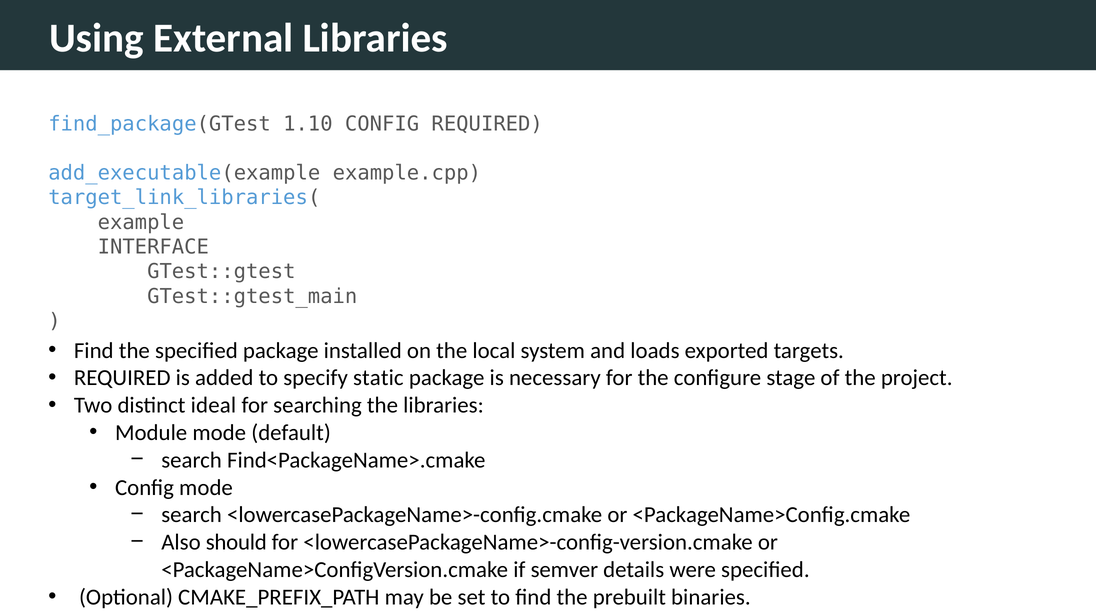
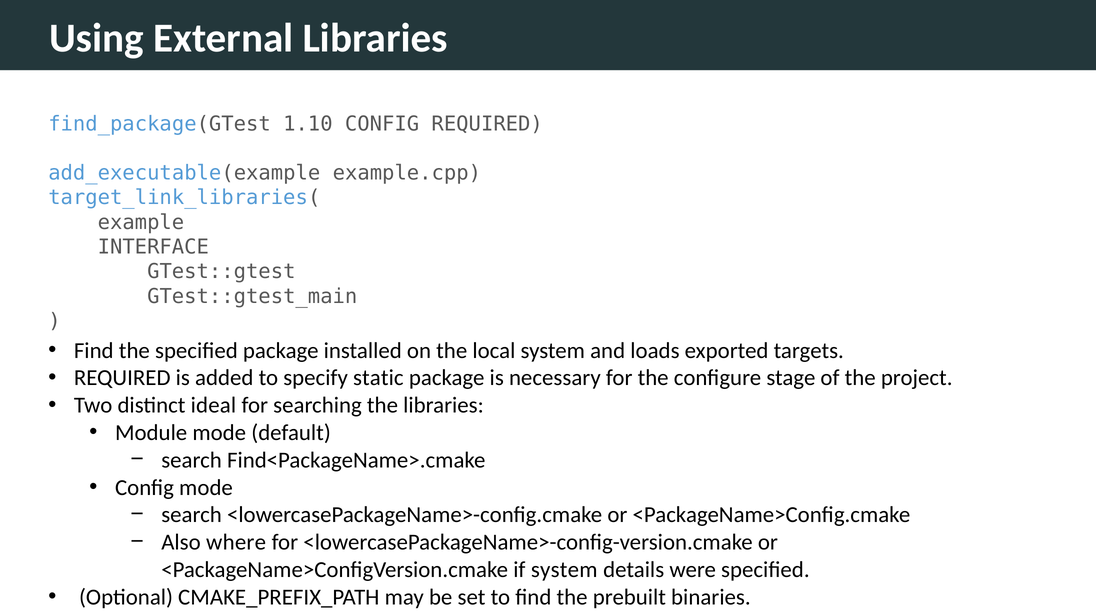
should: should -> where
if semver: semver -> system
